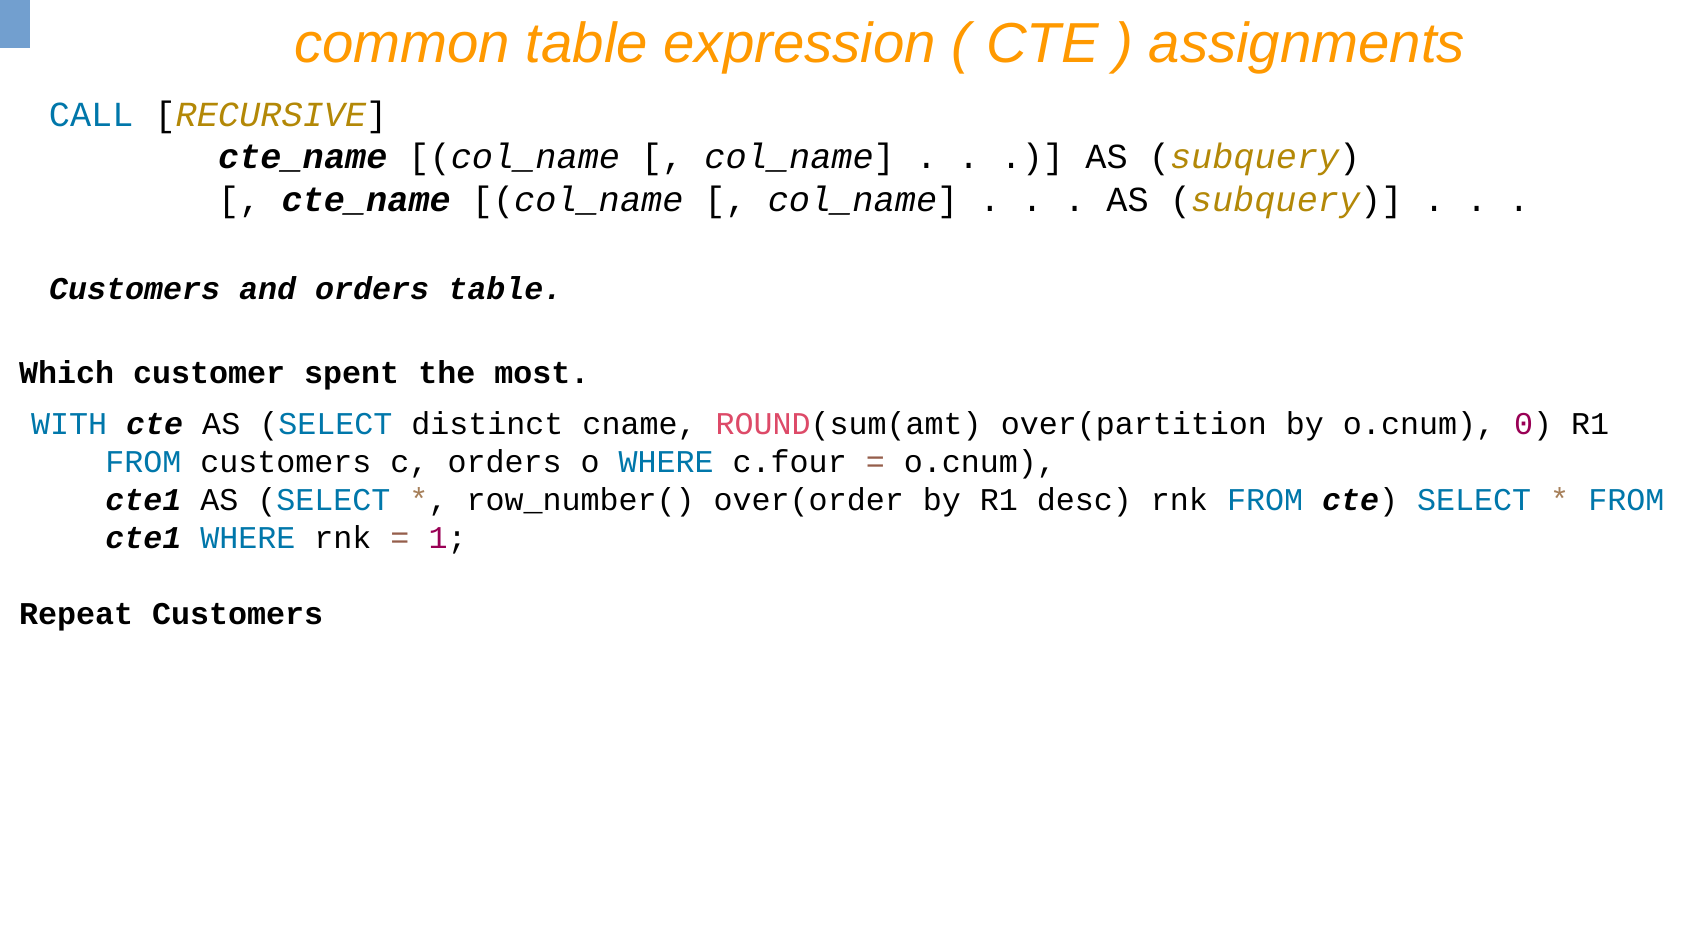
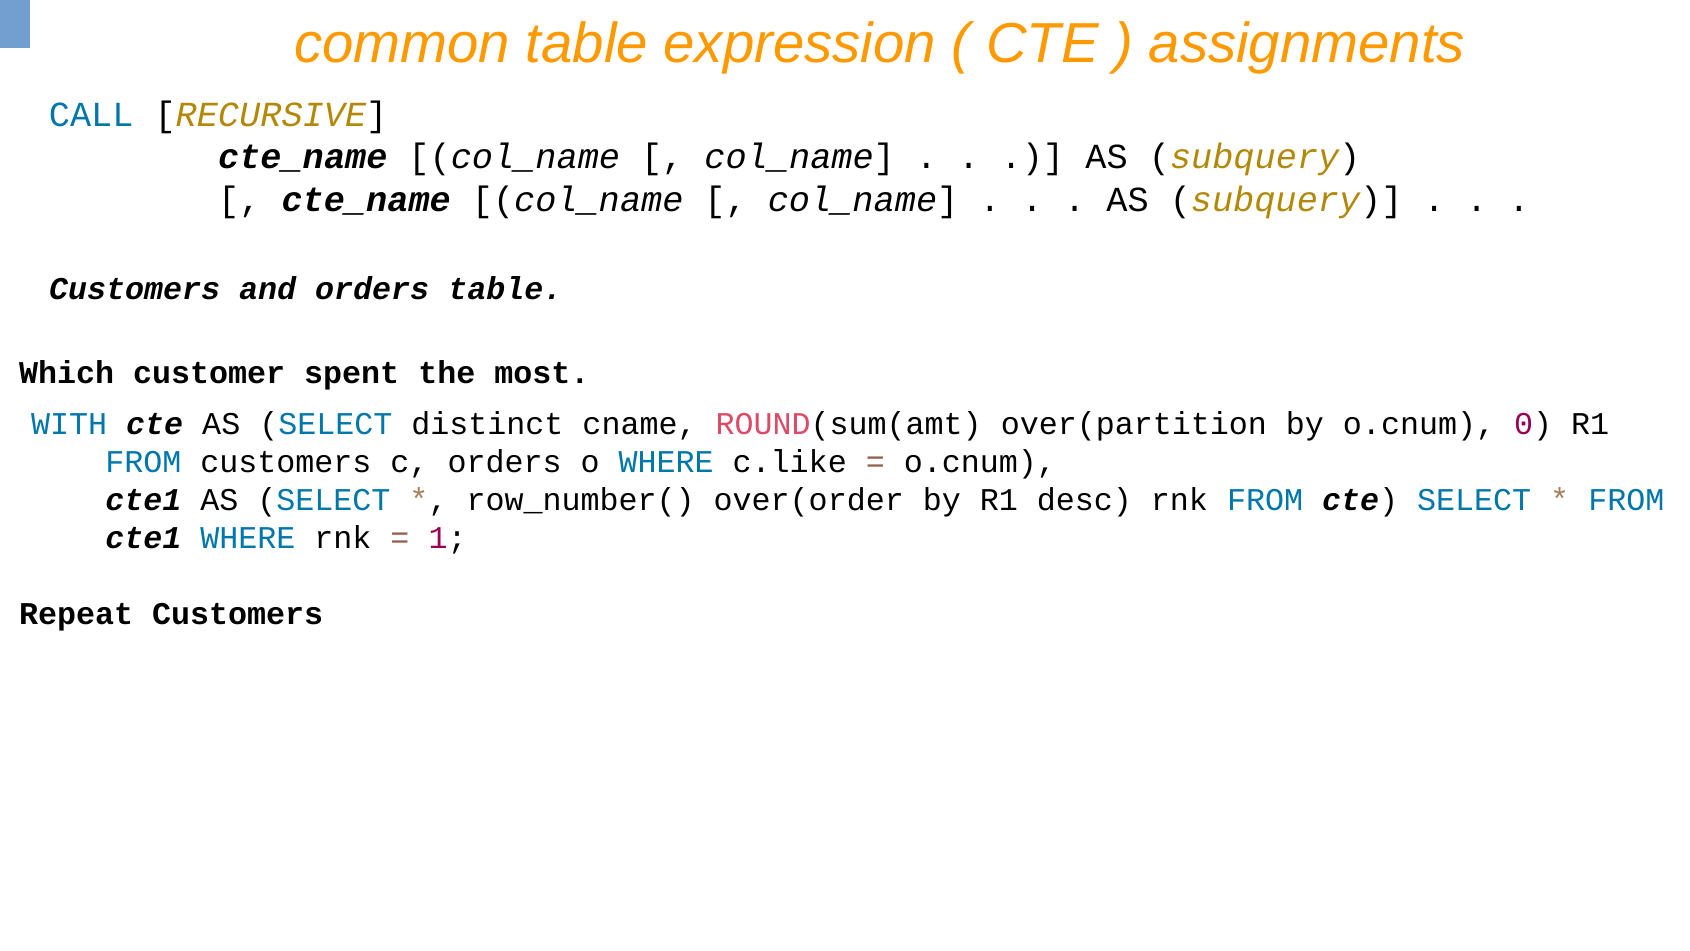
c.four: c.four -> c.like
